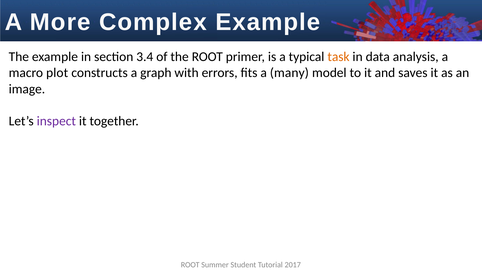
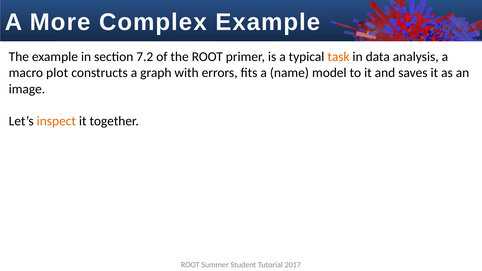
3.4: 3.4 -> 7.2
many: many -> name
inspect colour: purple -> orange
